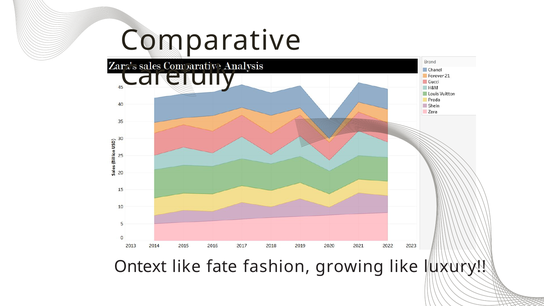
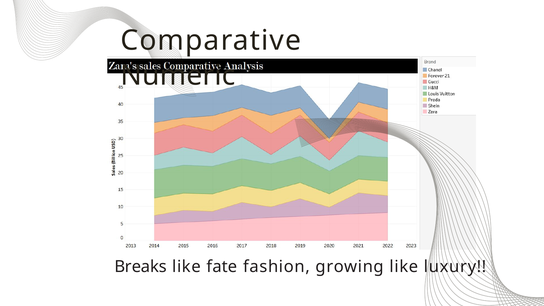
Carefully: Carefully -> Numeric
Ontext: Ontext -> Breaks
